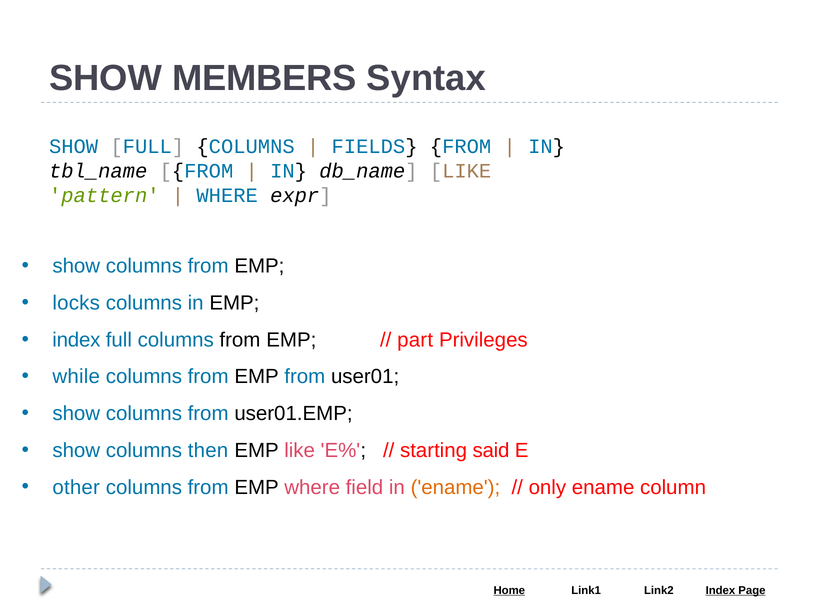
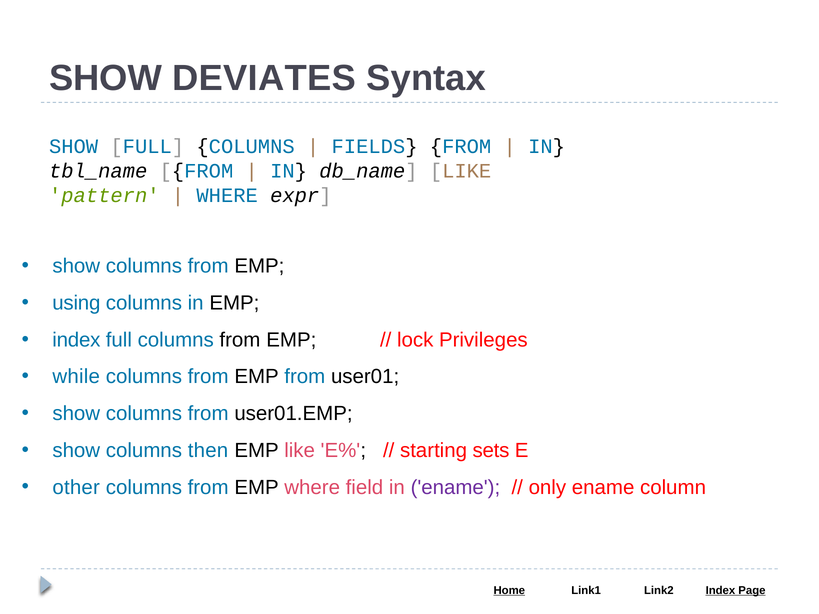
MEMBERS: MEMBERS -> DEVIATES
locks: locks -> using
part: part -> lock
said: said -> sets
ename at (455, 487) colour: orange -> purple
